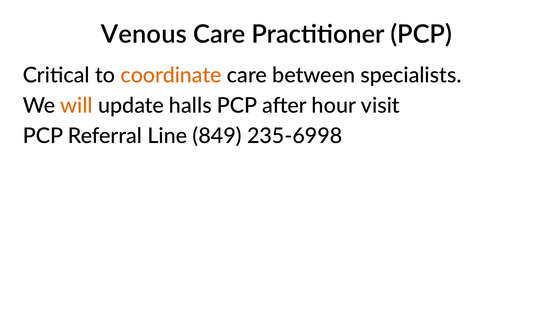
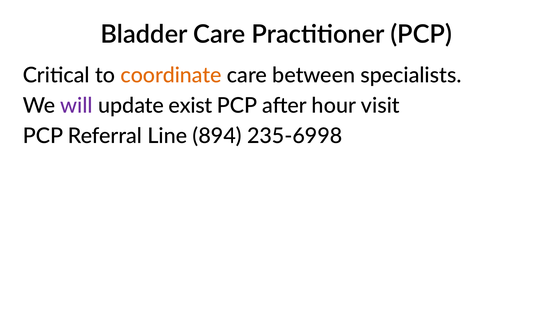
Venous: Venous -> Bladder
will colour: orange -> purple
halls: halls -> exist
849: 849 -> 894
